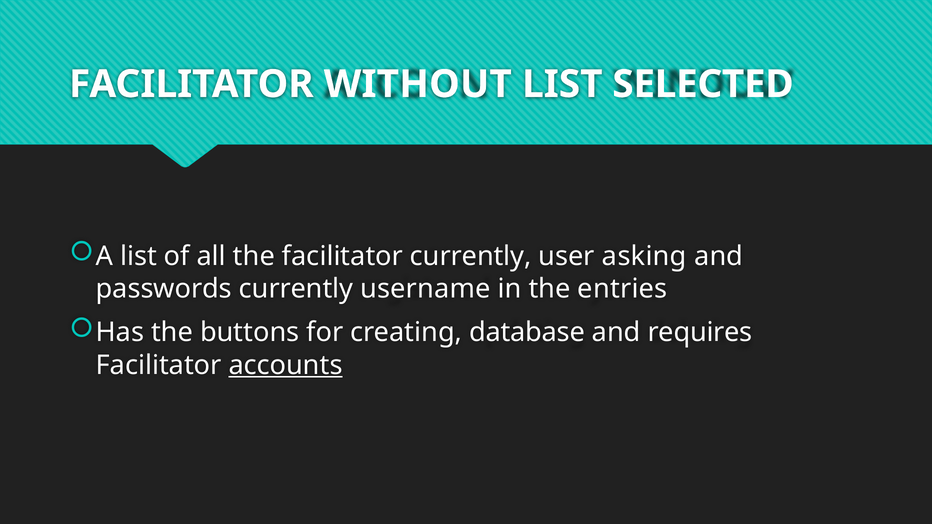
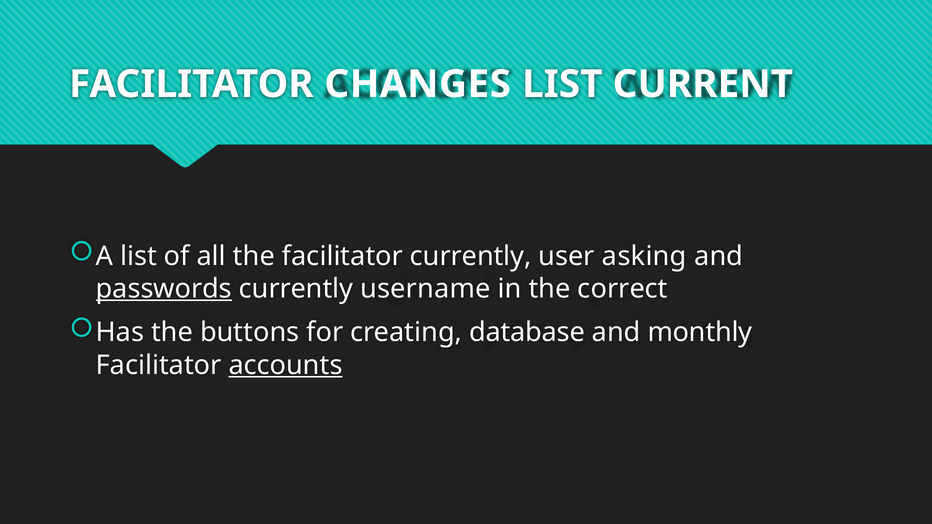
WITHOUT: WITHOUT -> CHANGES
SELECTED: SELECTED -> CURRENT
passwords underline: none -> present
entries: entries -> correct
requires: requires -> monthly
